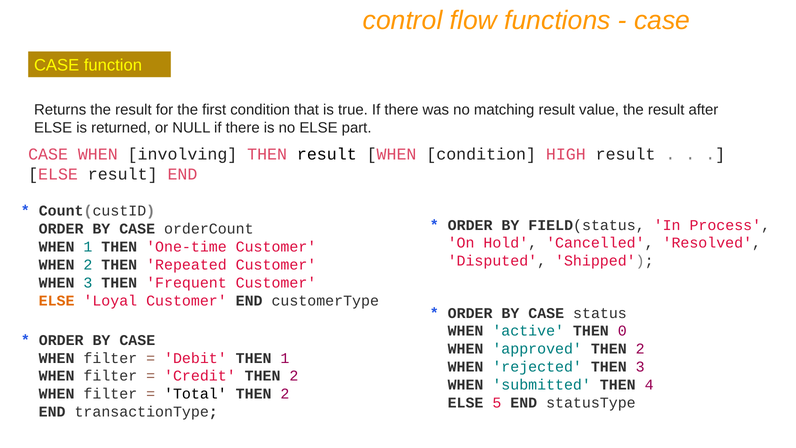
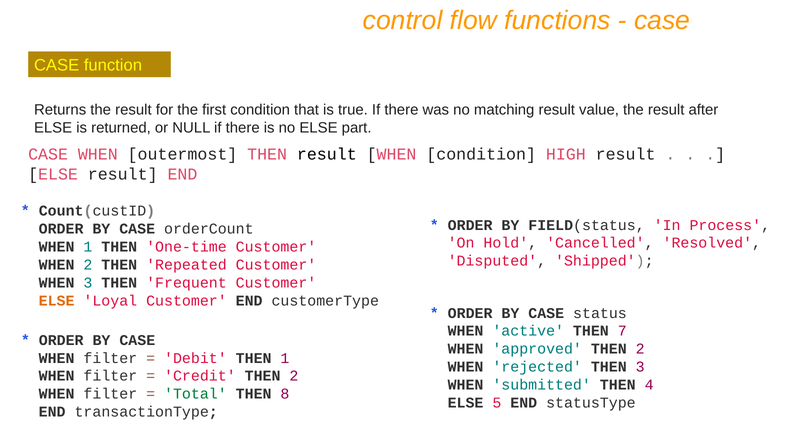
involving: involving -> outermost
0: 0 -> 7
Total colour: black -> green
2 at (285, 394): 2 -> 8
